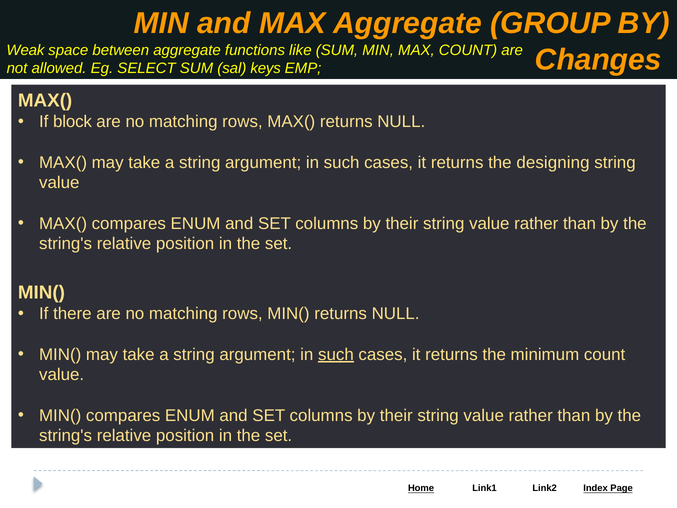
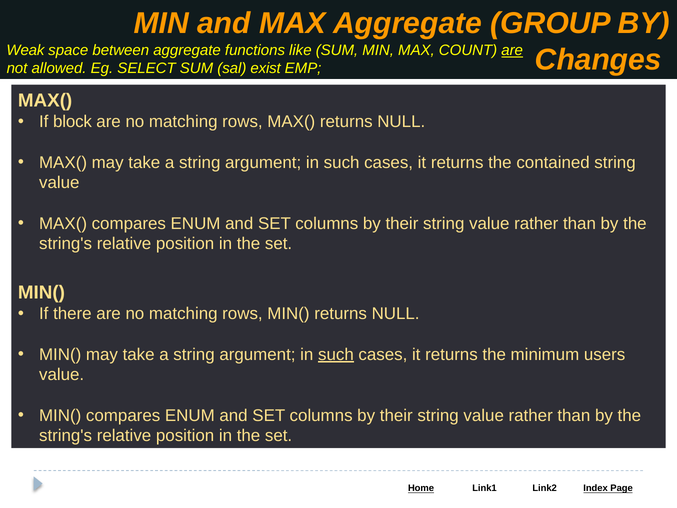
are at (512, 50) underline: none -> present
keys: keys -> exist
designing: designing -> contained
minimum count: count -> users
